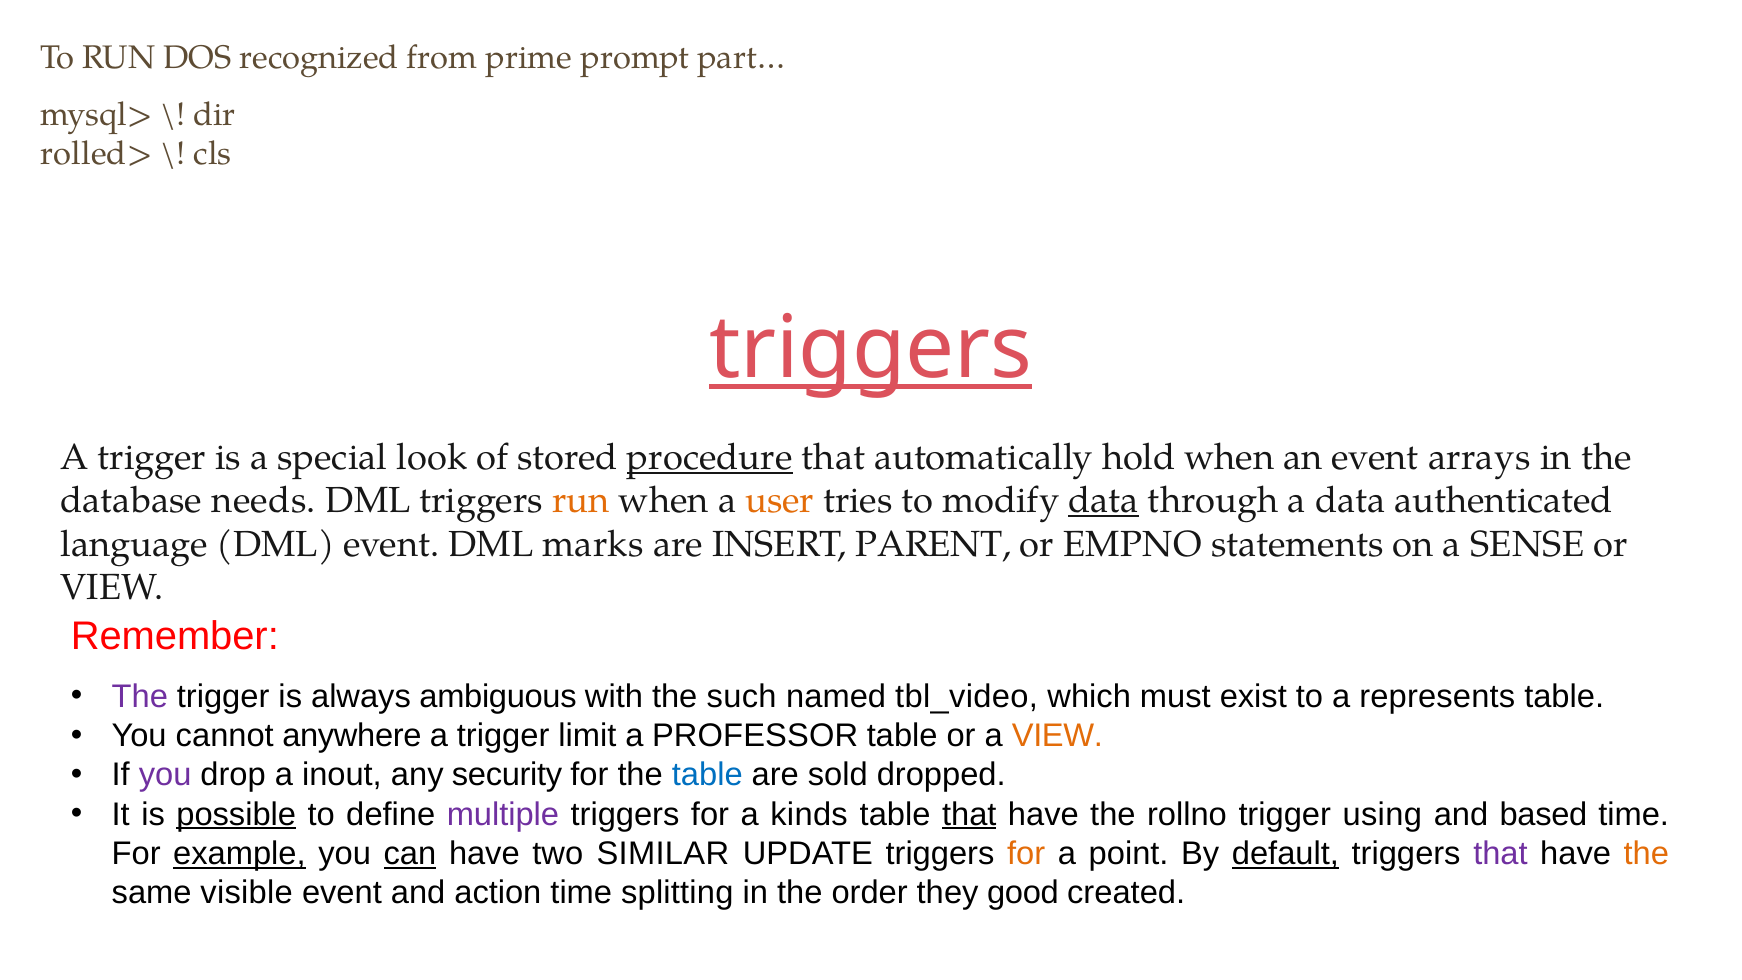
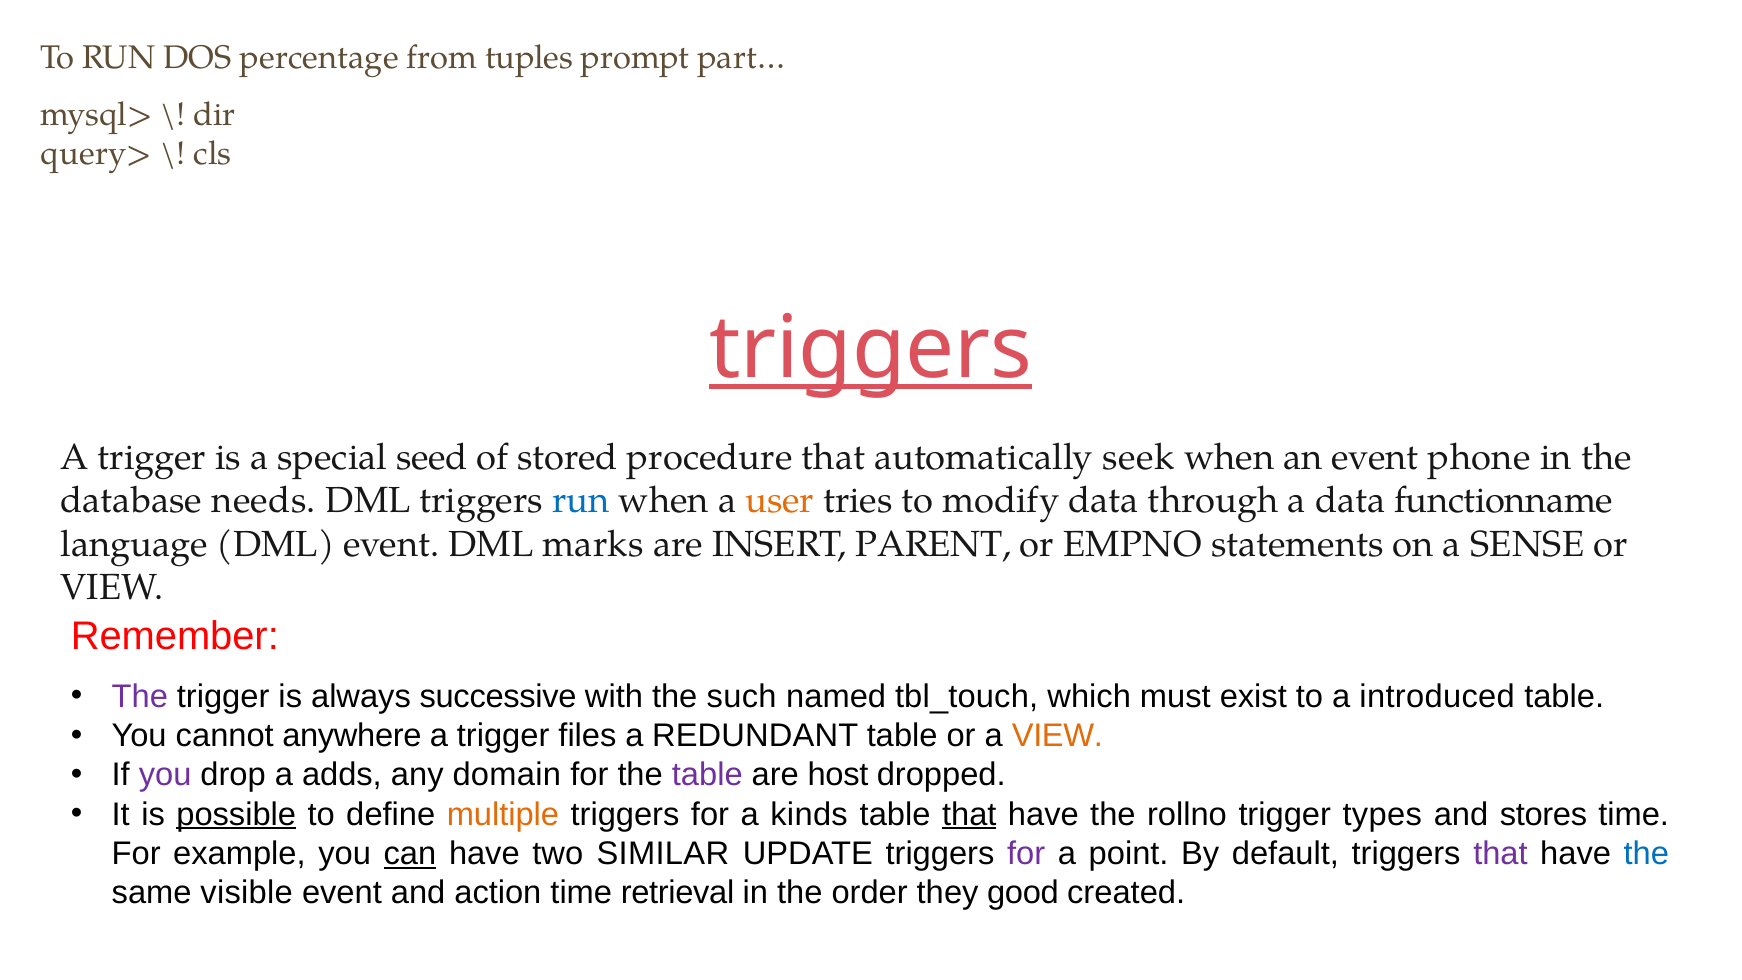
recognized: recognized -> percentage
prime: prime -> tuples
rolled>: rolled> -> query>
look: look -> seed
procedure underline: present -> none
hold: hold -> seek
arrays: arrays -> phone
run at (581, 501) colour: orange -> blue
data at (1103, 501) underline: present -> none
authenticated: authenticated -> functionname
ambiguous: ambiguous -> successive
tbl_video: tbl_video -> tbl_touch
represents: represents -> introduced
limit: limit -> files
PROFESSOR: PROFESSOR -> REDUNDANT
inout: inout -> adds
security: security -> domain
table at (707, 775) colour: blue -> purple
sold: sold -> host
multiple colour: purple -> orange
using: using -> types
based: based -> stores
example underline: present -> none
for at (1026, 853) colour: orange -> purple
default underline: present -> none
the at (1646, 853) colour: orange -> blue
splitting: splitting -> retrieval
